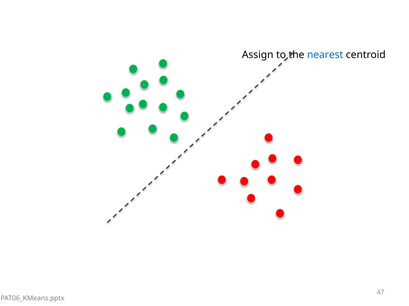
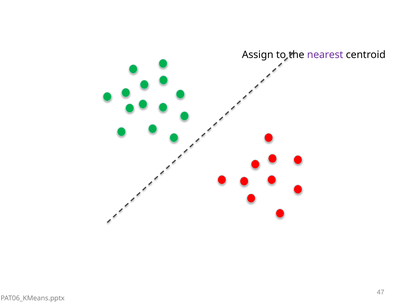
nearest colour: blue -> purple
